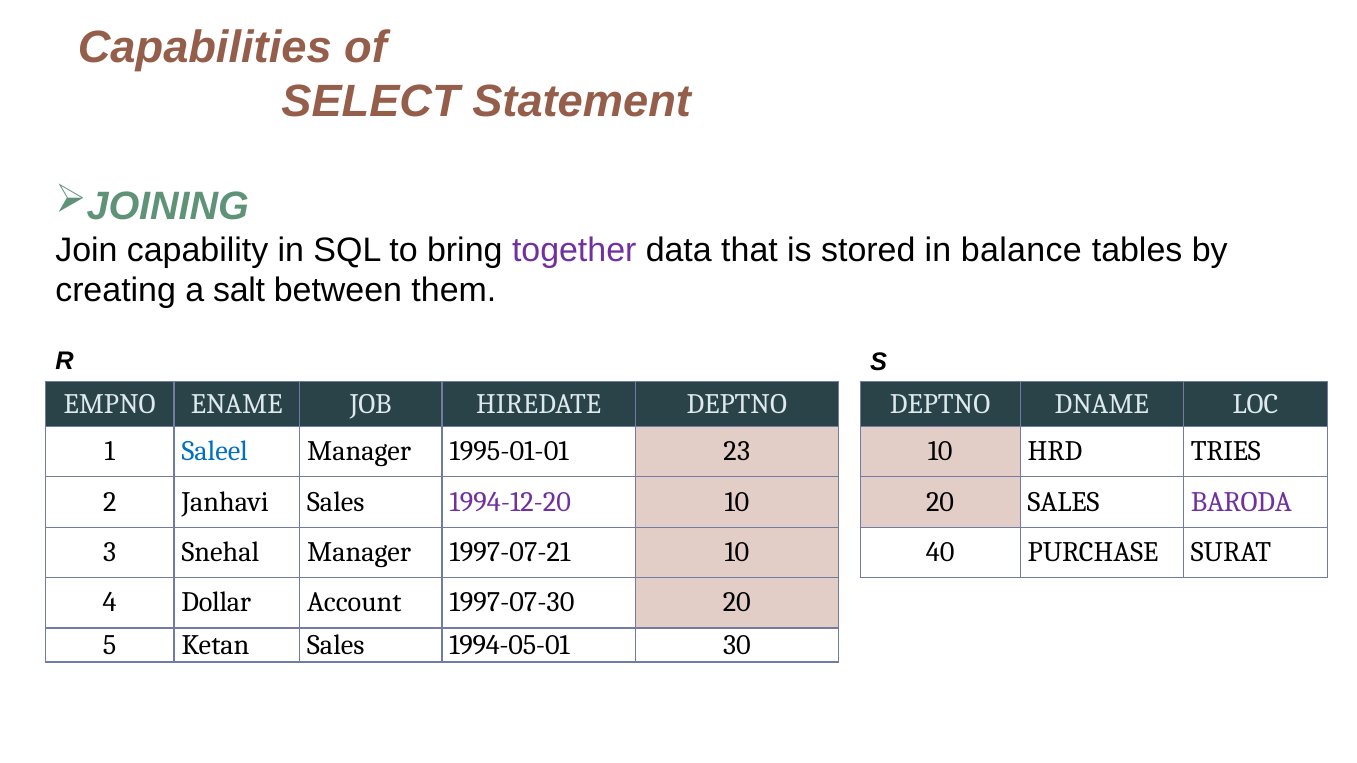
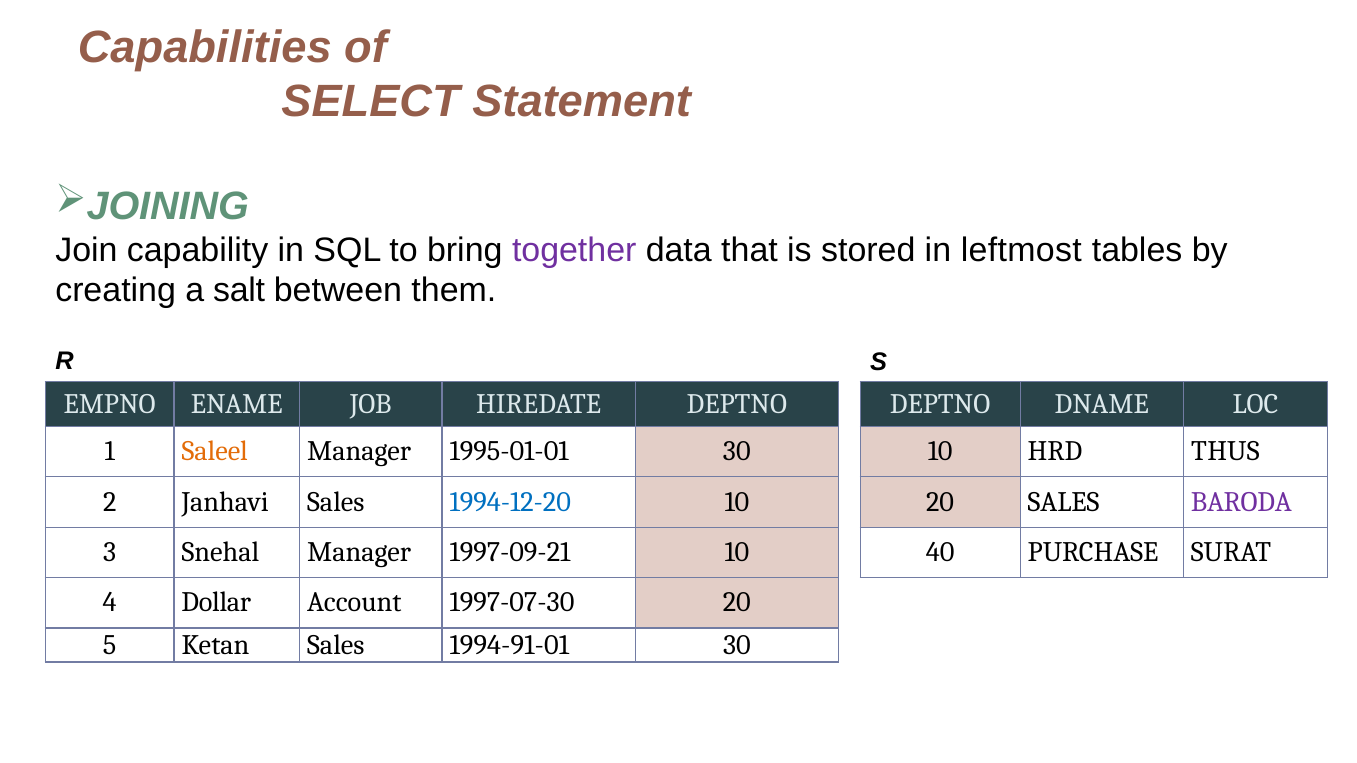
balance: balance -> leftmost
Saleel colour: blue -> orange
1995-01-01 23: 23 -> 30
TRIES: TRIES -> THUS
1994-12-20 colour: purple -> blue
1997-07-21: 1997-07-21 -> 1997-09-21
1994-05-01: 1994-05-01 -> 1994-91-01
